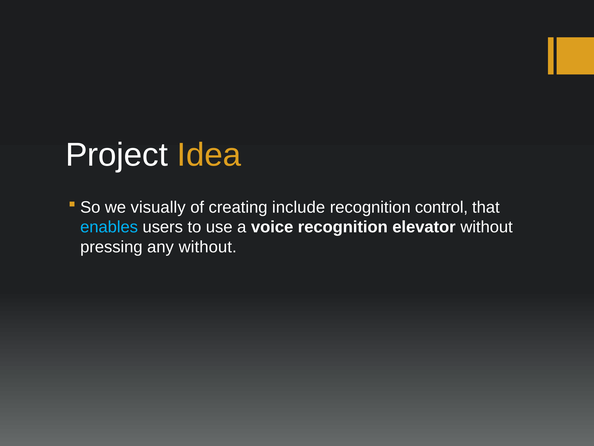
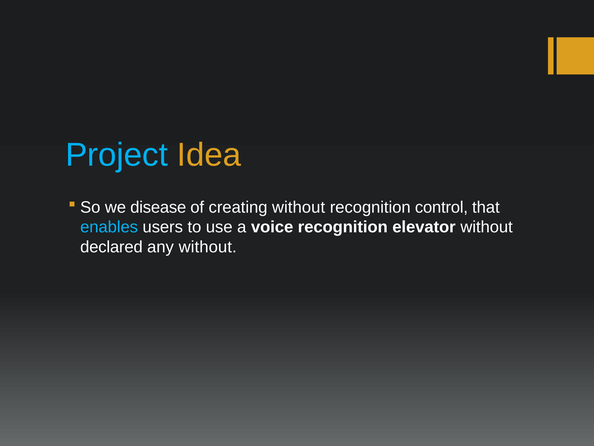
Project colour: white -> light blue
visually: visually -> disease
creating include: include -> without
pressing: pressing -> declared
